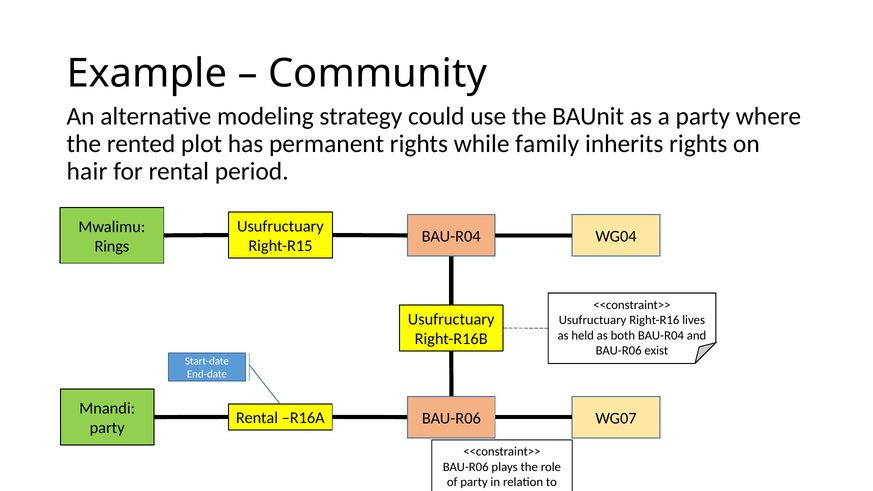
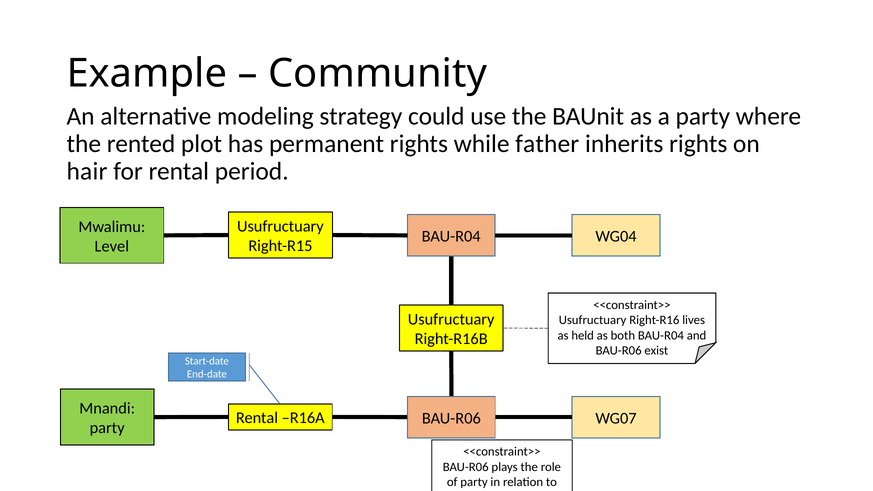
family: family -> father
Rings: Rings -> Level
